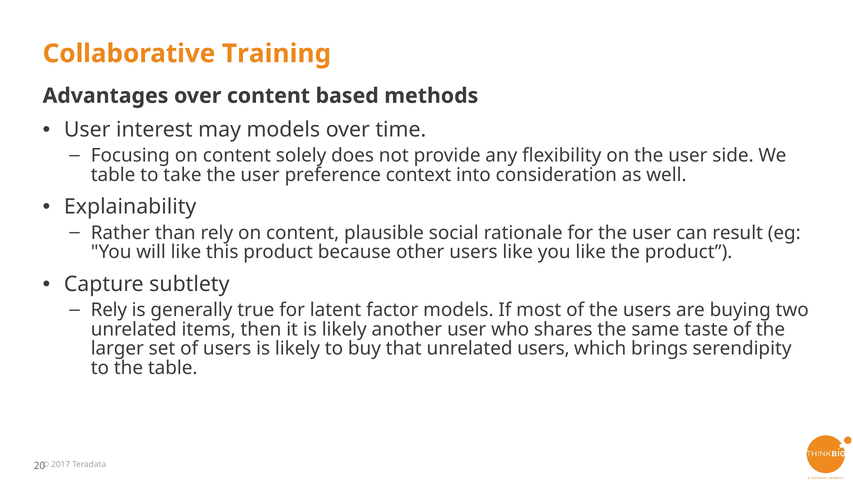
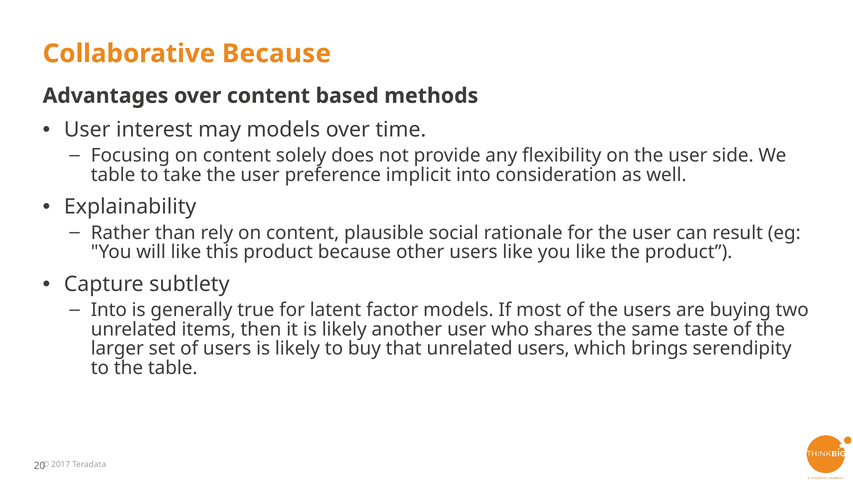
Collaborative Training: Training -> Because
context: context -> implicit
Rely at (109, 310): Rely -> Into
